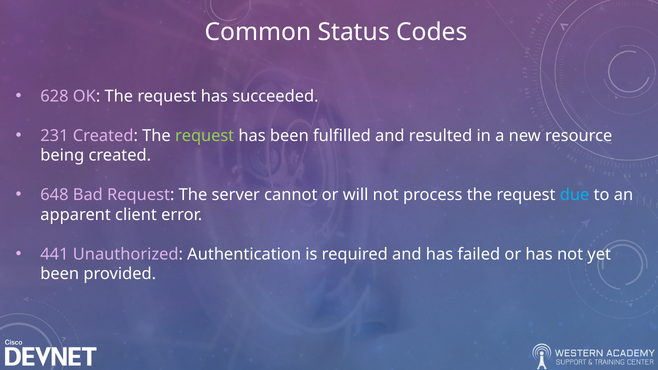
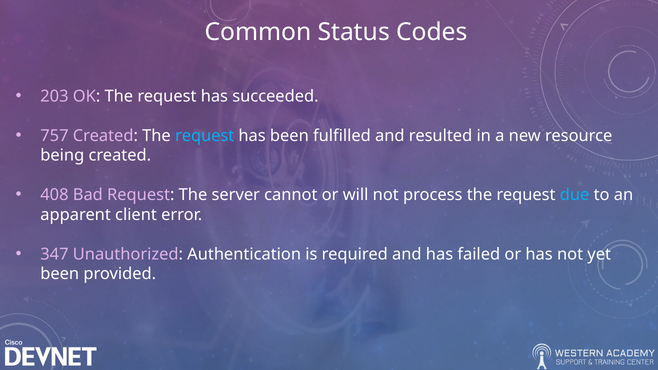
628: 628 -> 203
231: 231 -> 757
request at (205, 136) colour: light green -> light blue
648: 648 -> 408
441: 441 -> 347
